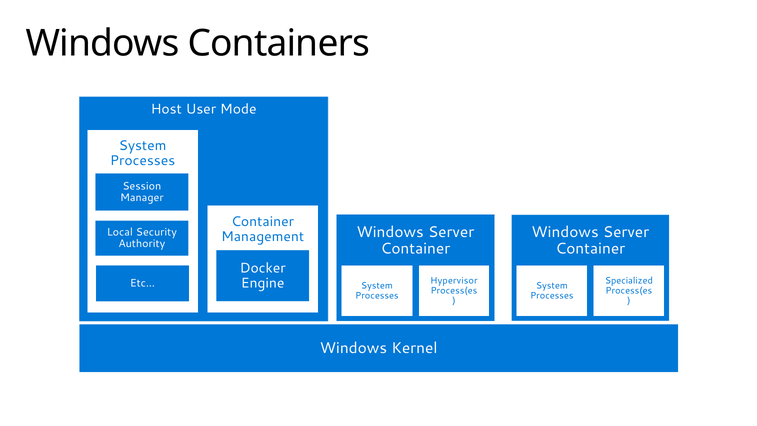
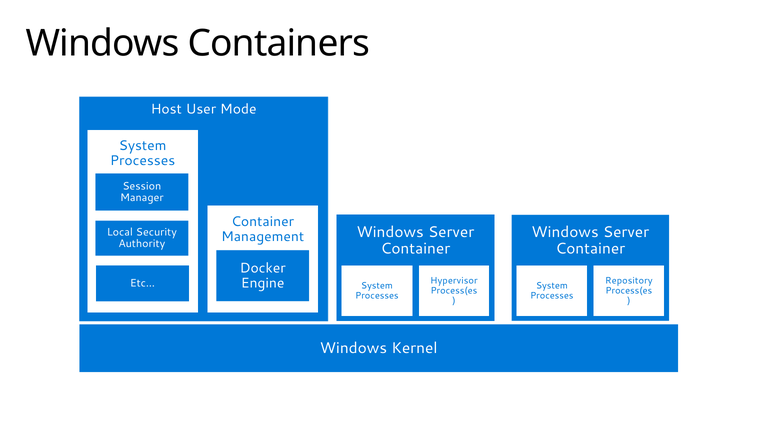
Specialized: Specialized -> Repository
